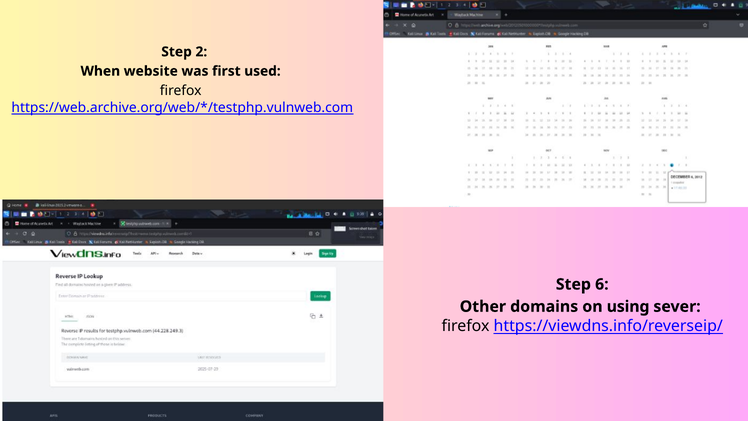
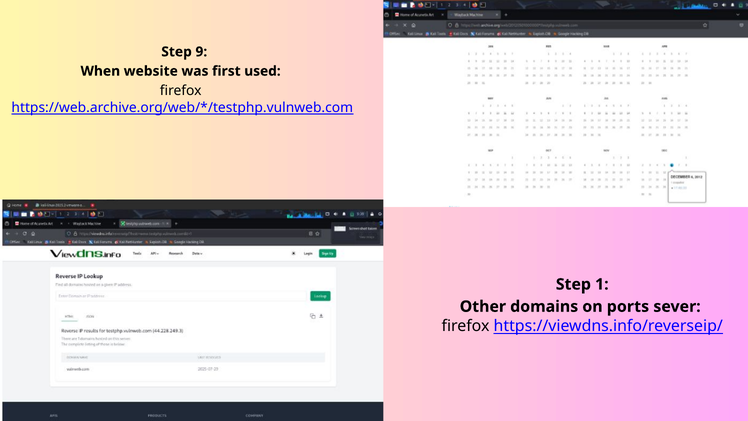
2: 2 -> 9
6: 6 -> 1
using: using -> ports
